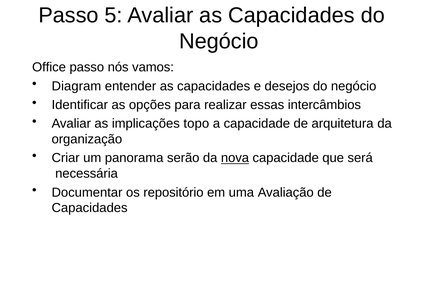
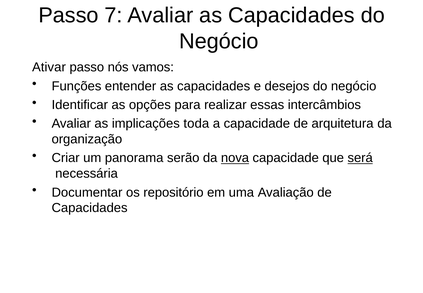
5: 5 -> 7
Office: Office -> Ativar
Diagram: Diagram -> Funções
topo: topo -> toda
será underline: none -> present
